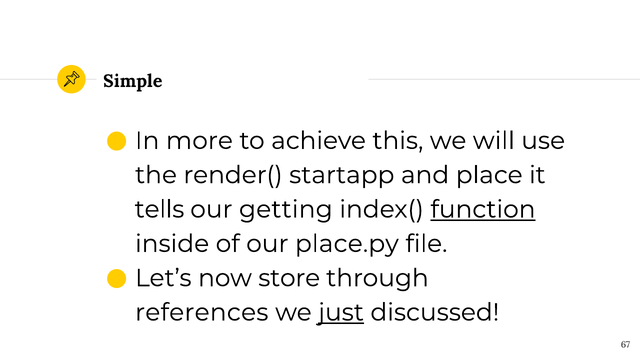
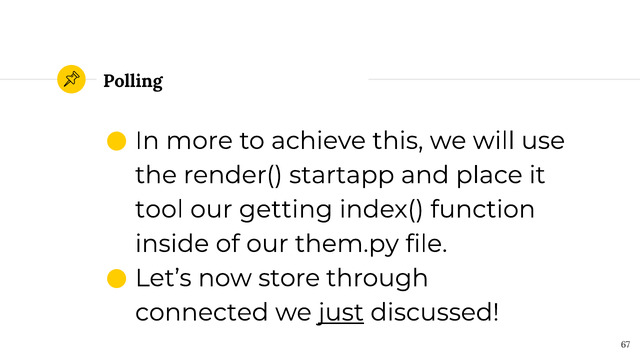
Simple: Simple -> Polling
tells: tells -> tool
function underline: present -> none
place.py: place.py -> them.py
references: references -> connected
